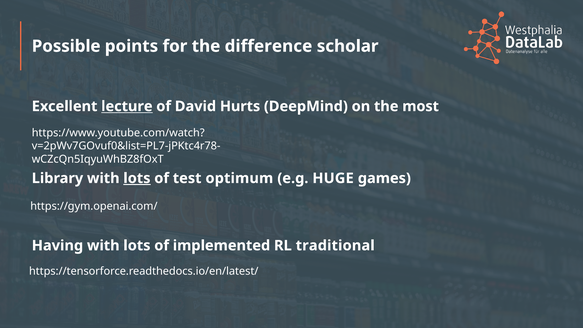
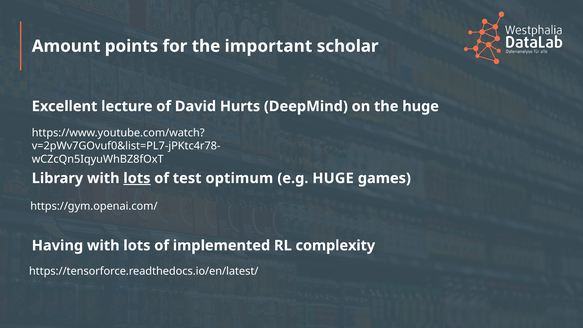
Possible: Possible -> Amount
difference: difference -> important
lecture underline: present -> none
the most: most -> huge
traditional: traditional -> complexity
